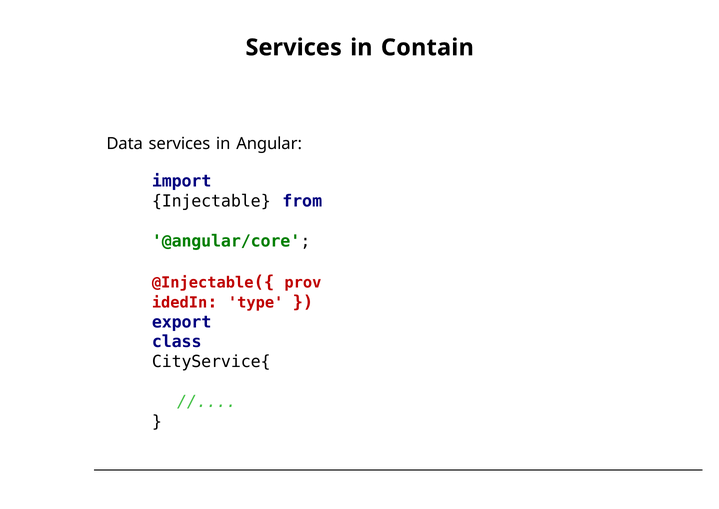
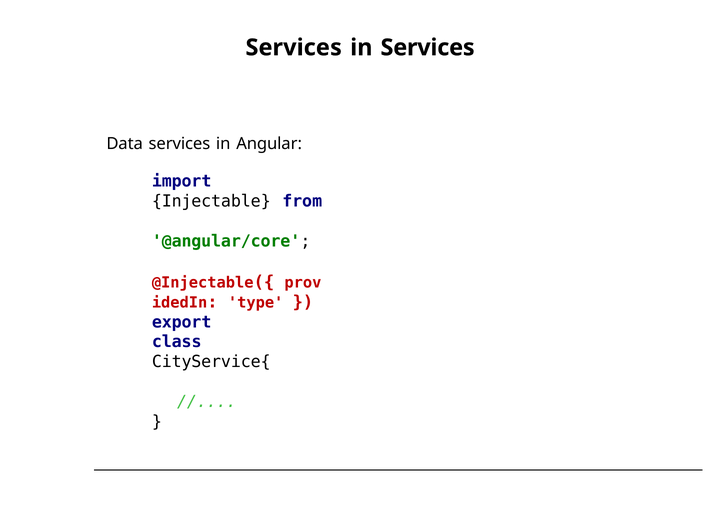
in Contain: Contain -> Services
